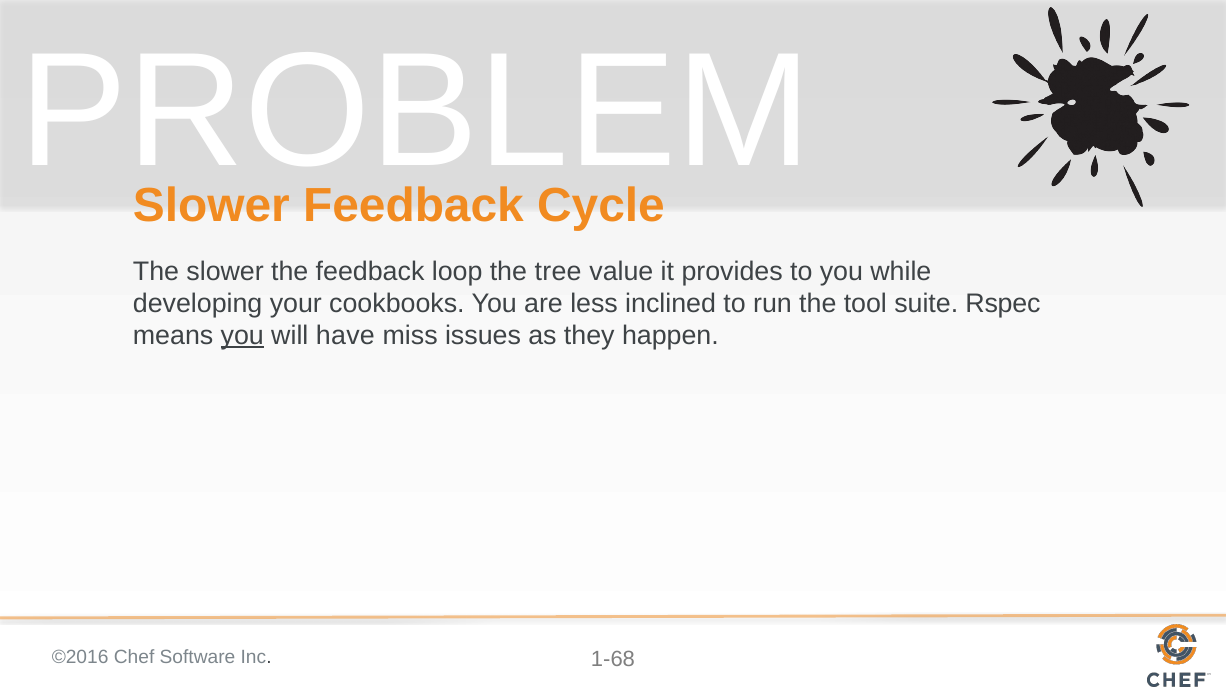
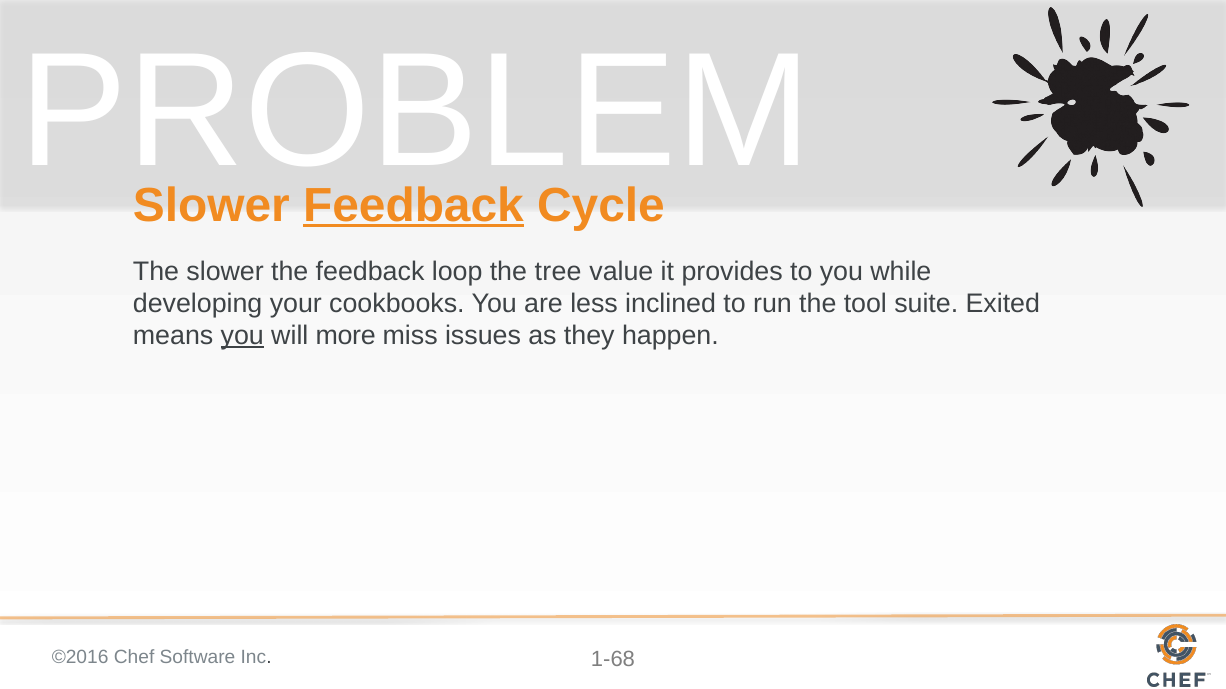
Feedback at (413, 205) underline: none -> present
Rspec: Rspec -> Exited
have: have -> more
